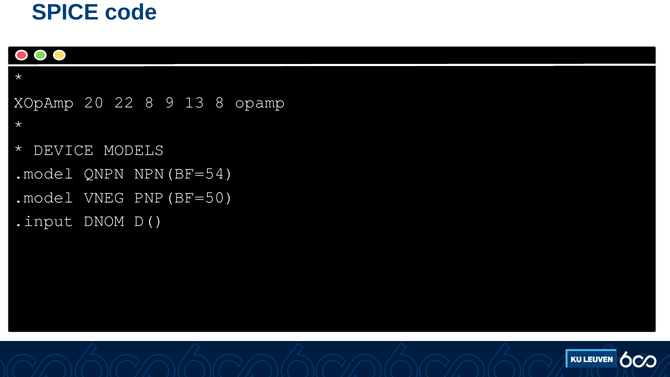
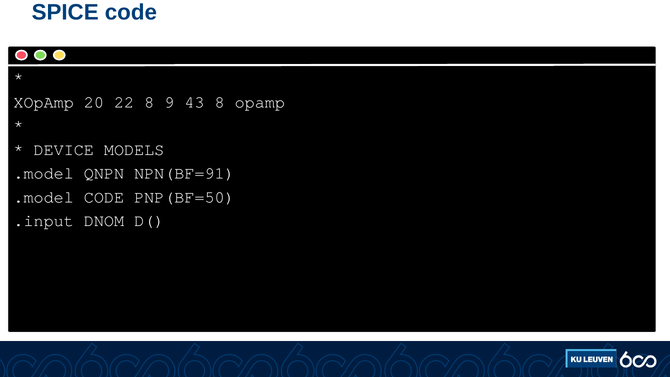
13: 13 -> 43
NPN(BF=54: NPN(BF=54 -> NPN(BF=91
.model VNEG: VNEG -> CODE
